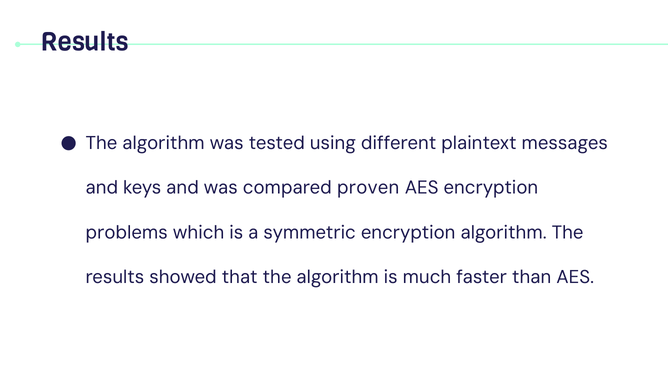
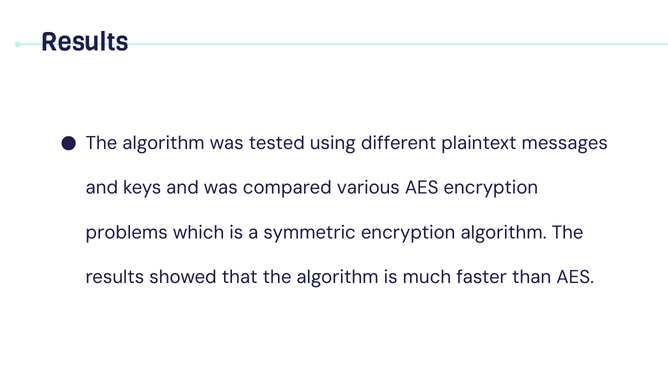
proven: proven -> various
